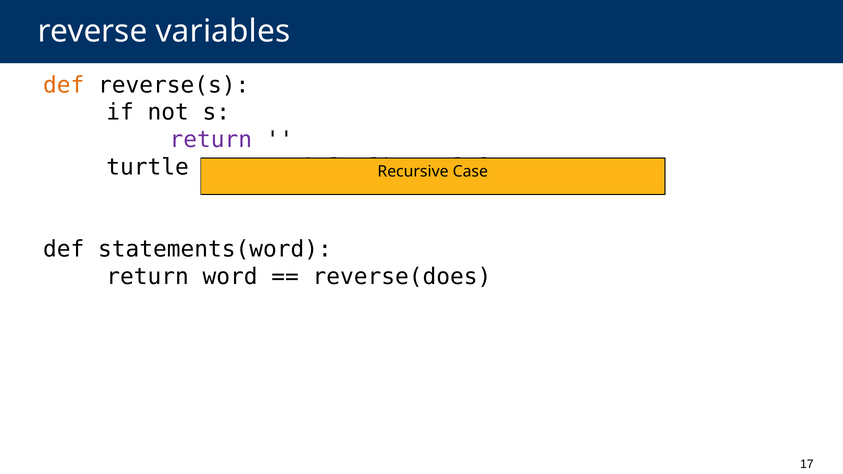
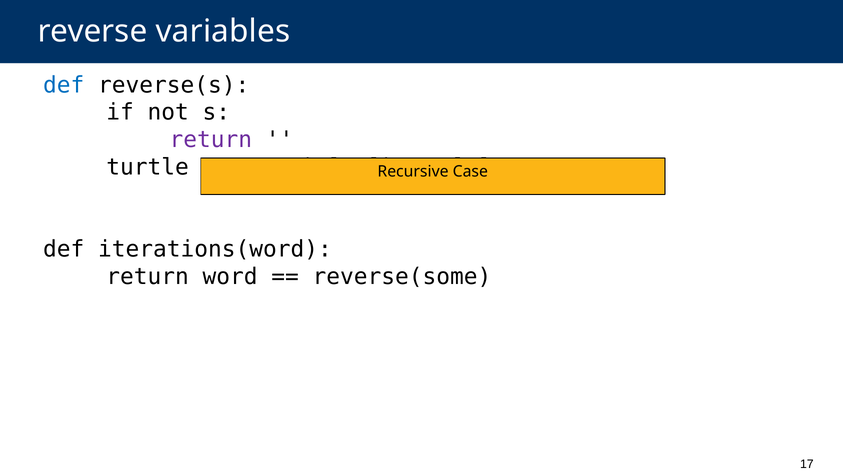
def at (64, 85) colour: orange -> blue
statements(word: statements(word -> iterations(word
reverse(does: reverse(does -> reverse(some
